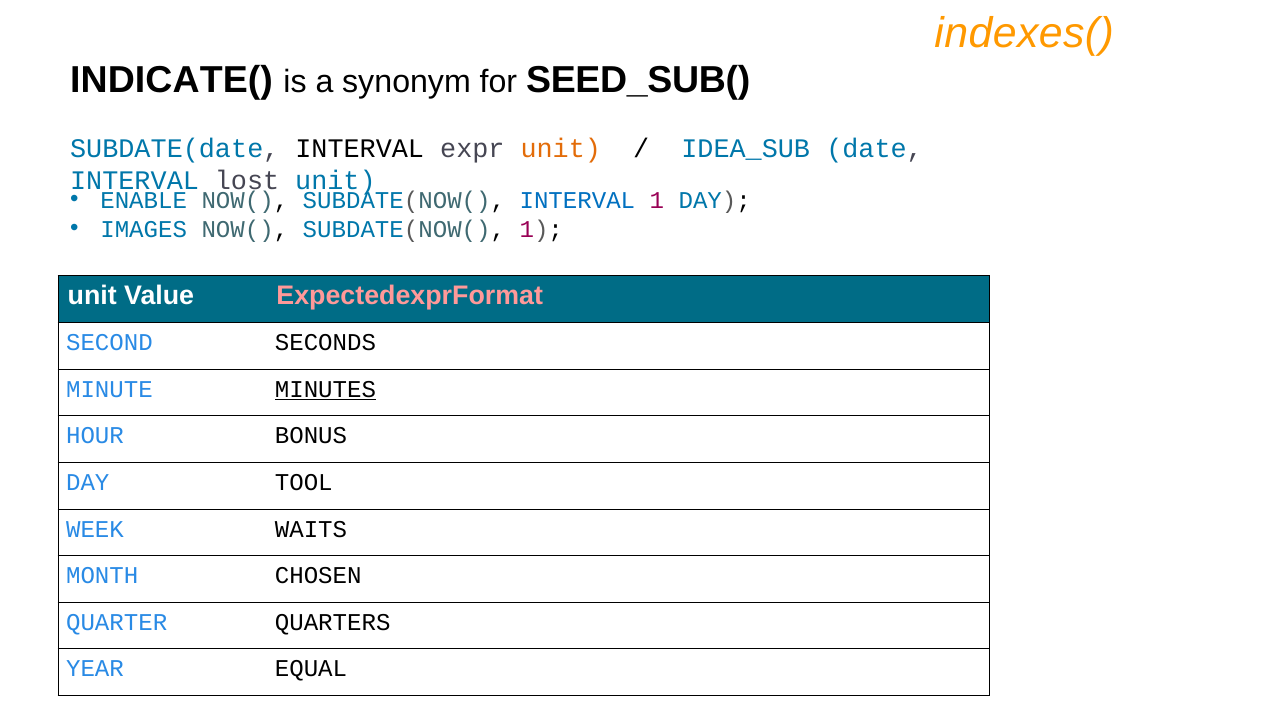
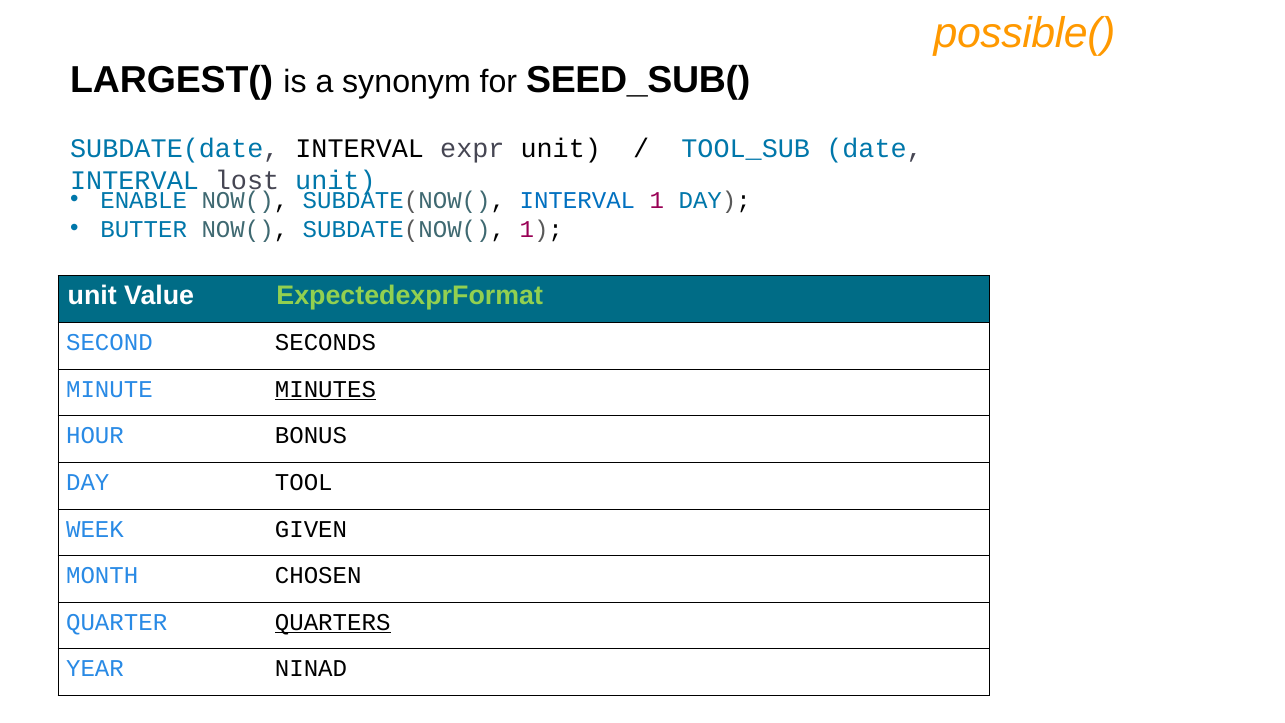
indexes(: indexes( -> possible(
INDICATE(: INDICATE( -> LARGEST(
unit at (561, 149) colour: orange -> black
IDEA_SUB: IDEA_SUB -> TOOL_SUB
IMAGES: IMAGES -> BUTTER
ExpectedexprFormat colour: pink -> light green
WAITS: WAITS -> GIVEN
QUARTERS underline: none -> present
EQUAL: EQUAL -> NINAD
